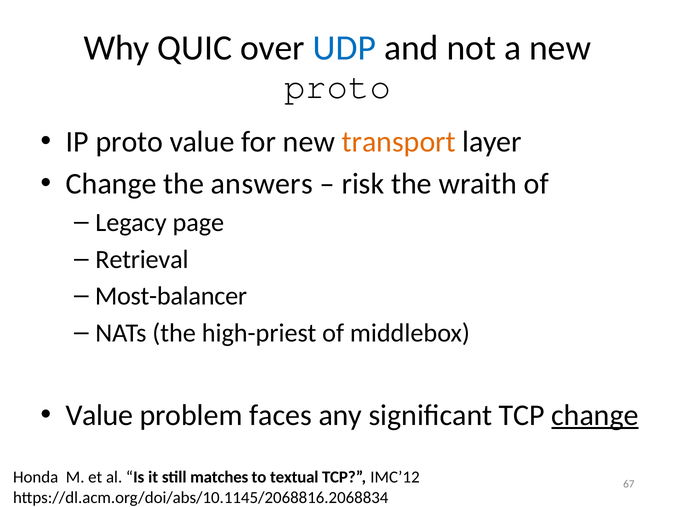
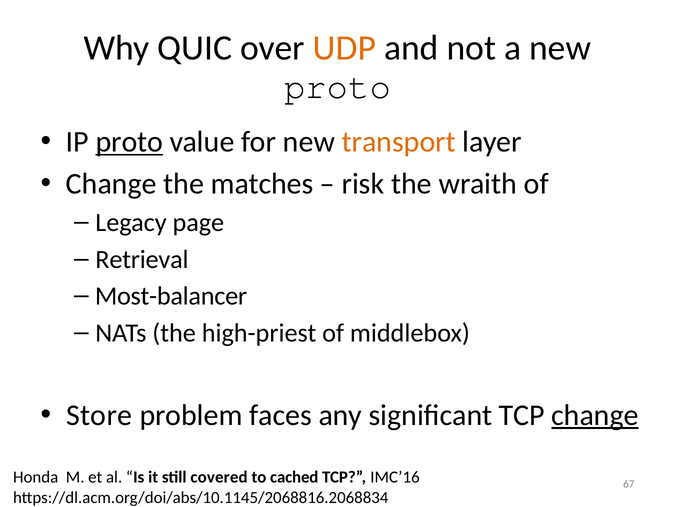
UDP colour: blue -> orange
proto at (129, 142) underline: none -> present
answers: answers -> matches
Value at (99, 415): Value -> Store
matches: matches -> covered
textual: textual -> cached
IMC’12: IMC’12 -> IMC’16
